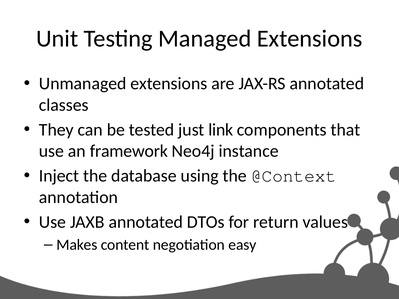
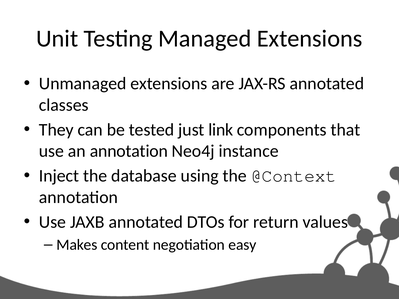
an framework: framework -> annotation
